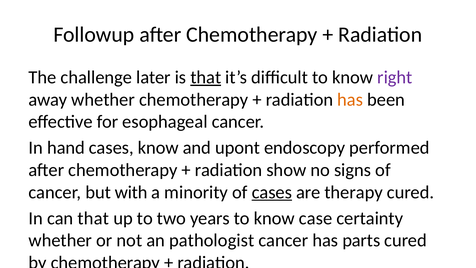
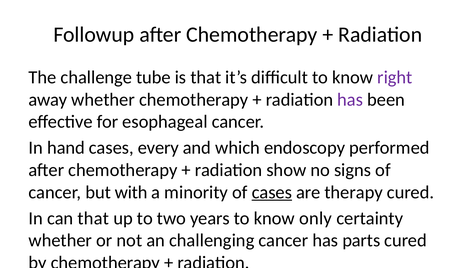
later: later -> tube
that at (206, 77) underline: present -> none
has at (350, 99) colour: orange -> purple
cases know: know -> every
upont: upont -> which
case: case -> only
pathologist: pathologist -> challenging
